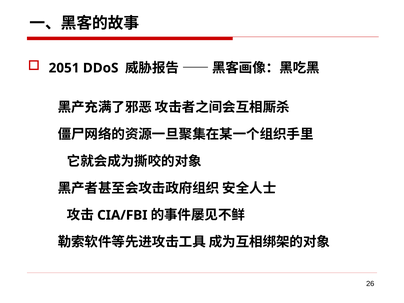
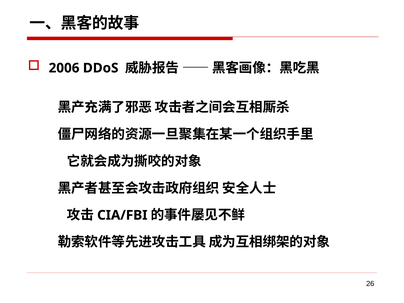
2051: 2051 -> 2006
